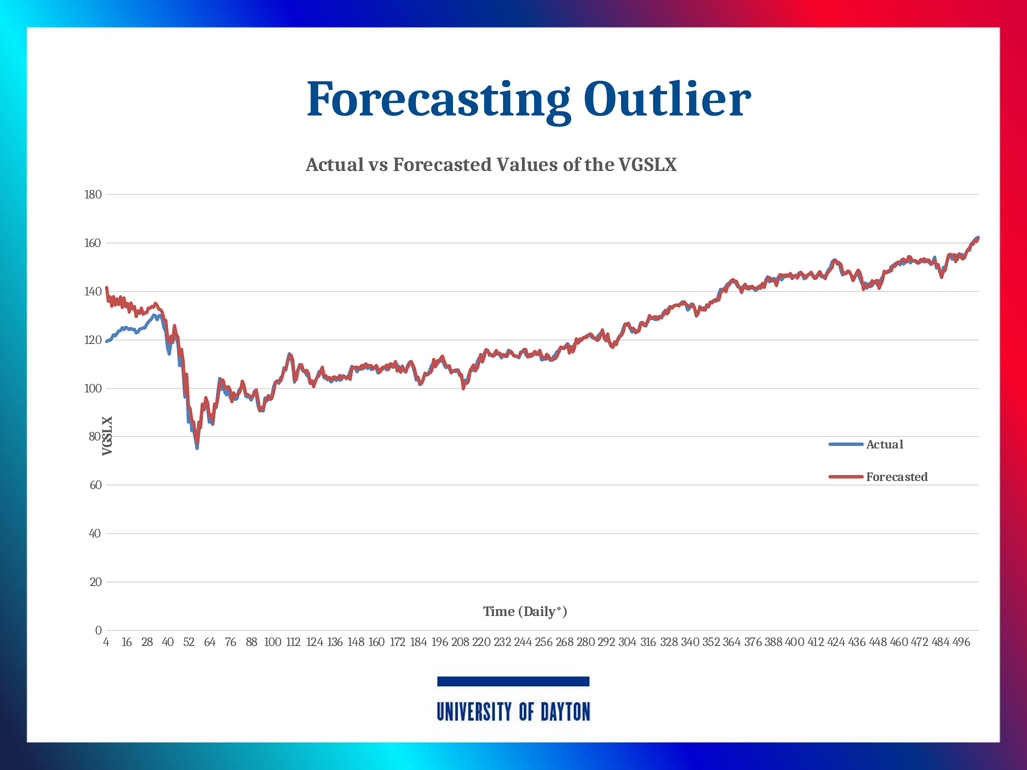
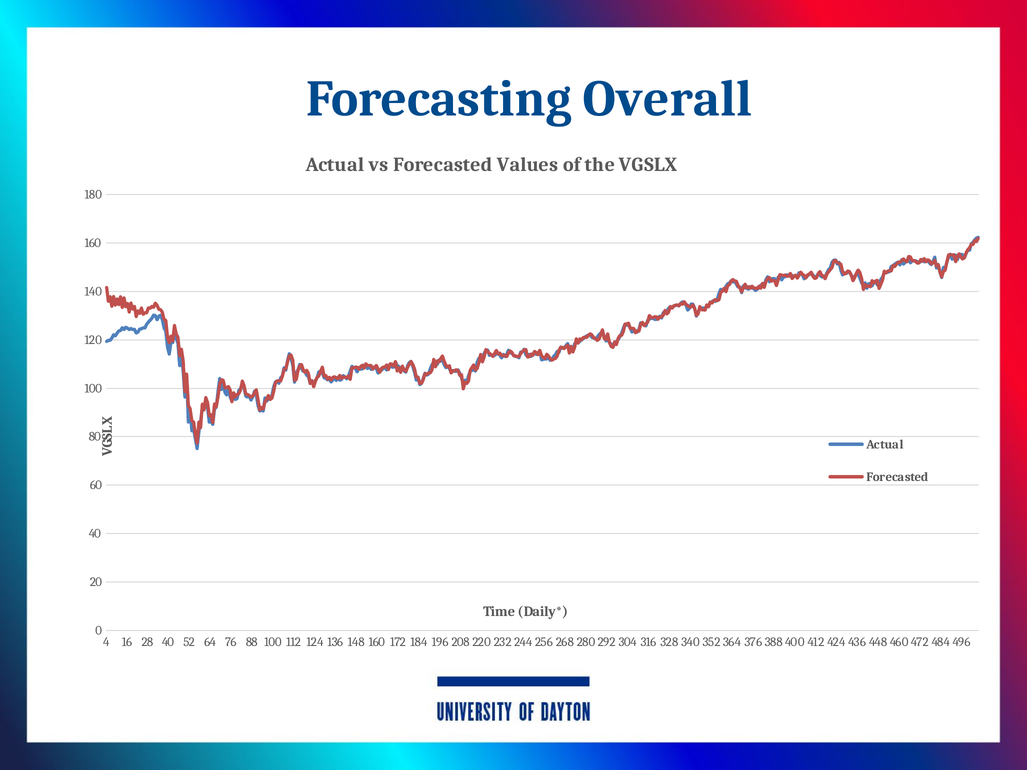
Outlier: Outlier -> Overall
